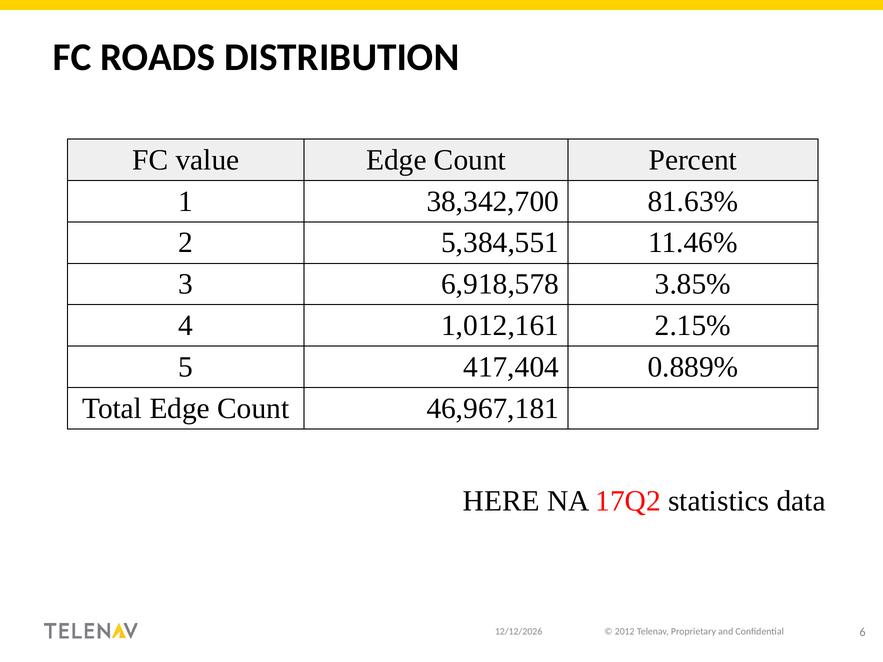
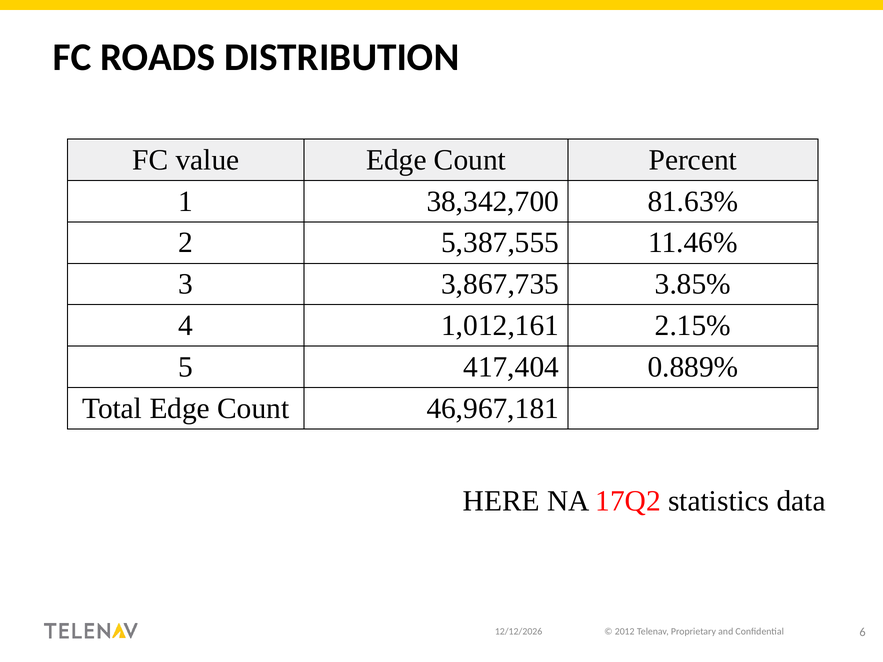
5,384,551: 5,384,551 -> 5,387,555
6,918,578: 6,918,578 -> 3,867,735
